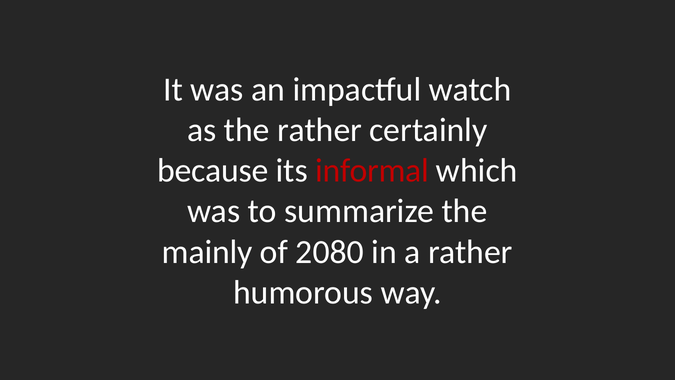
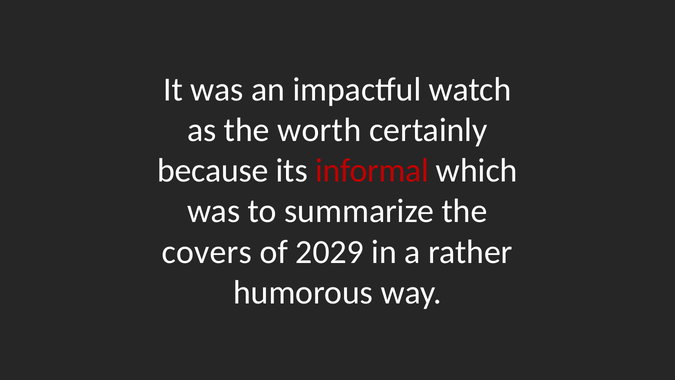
the rather: rather -> worth
mainly: mainly -> covers
2080: 2080 -> 2029
